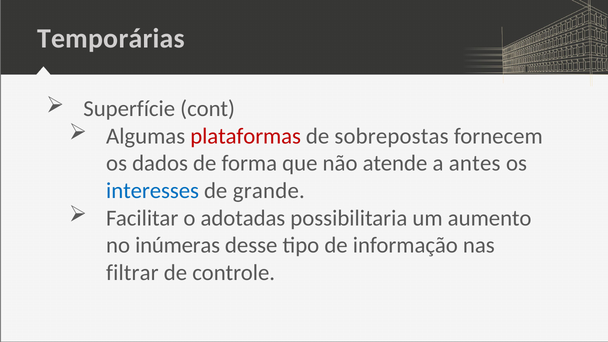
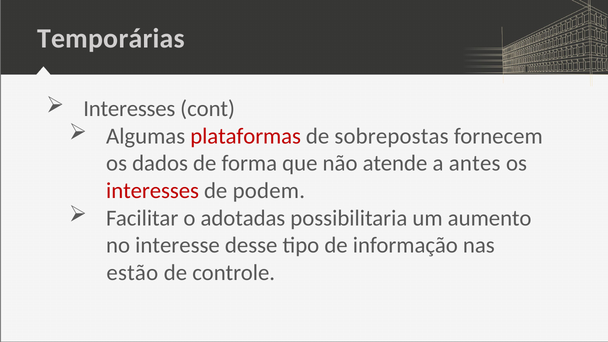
Superfície at (129, 109): Superfície -> Interesses
interesses at (153, 191) colour: blue -> red
grande: grande -> podem
inúmeras: inúmeras -> interesse
filtrar: filtrar -> estão
